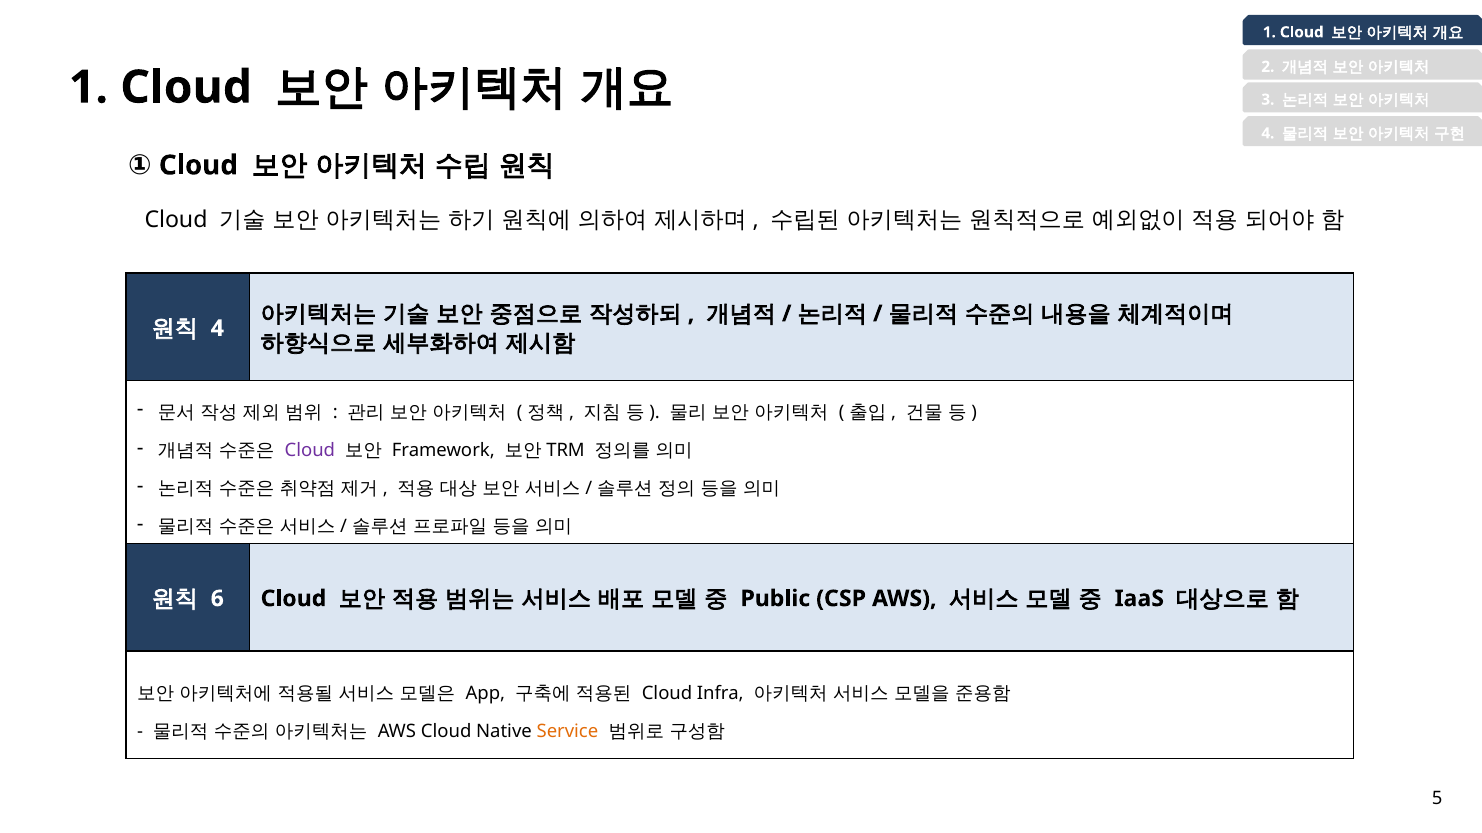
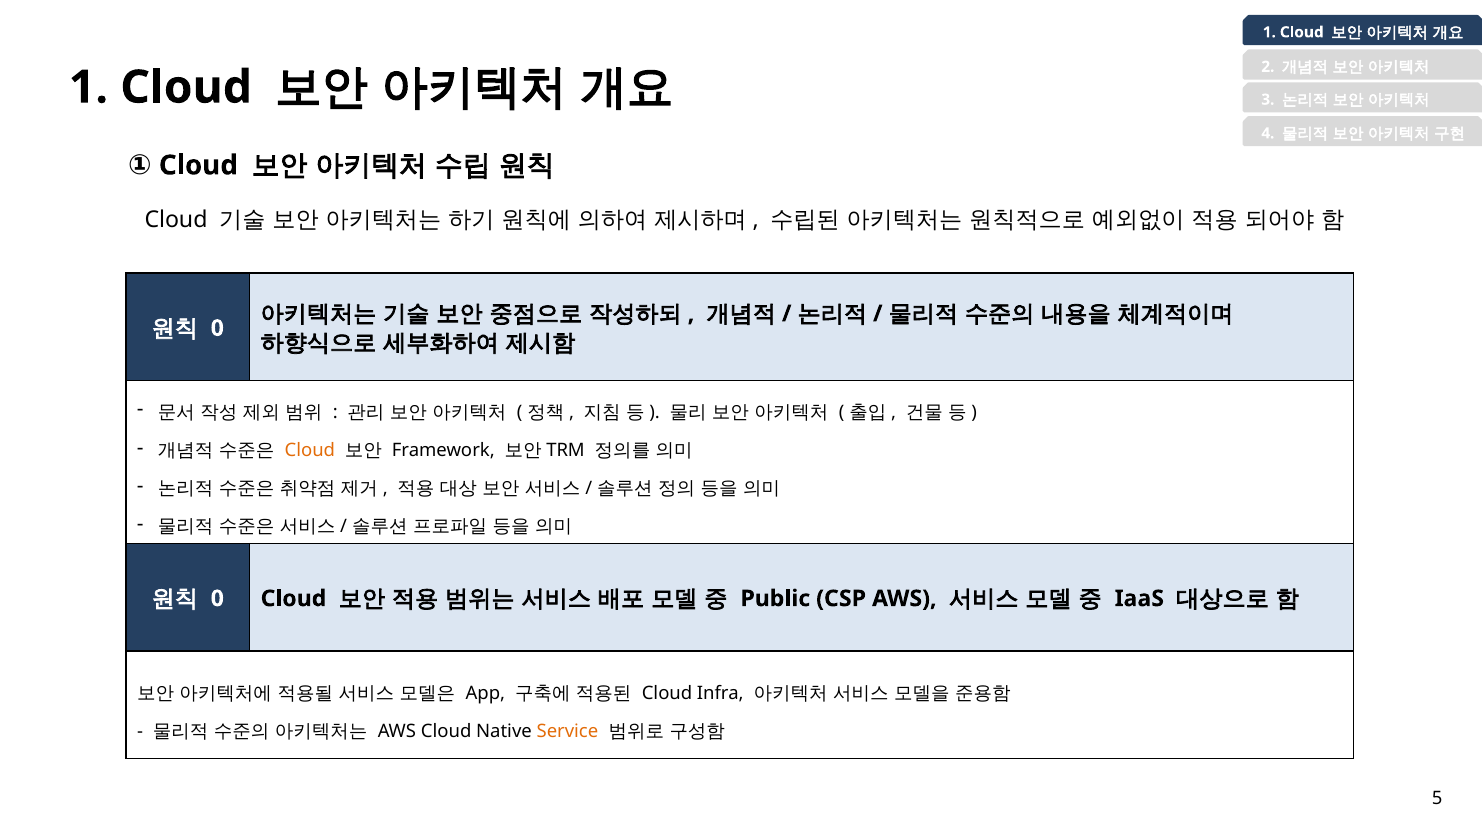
4 at (217, 328): 4 -> 0
Cloud at (310, 451) colour: purple -> orange
6 at (217, 599): 6 -> 0
